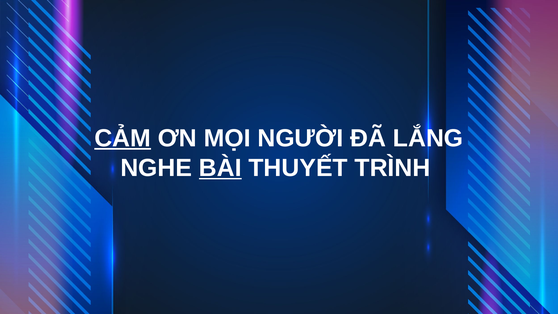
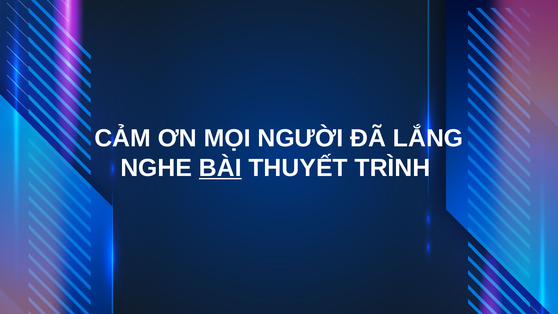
CẢM underline: present -> none
